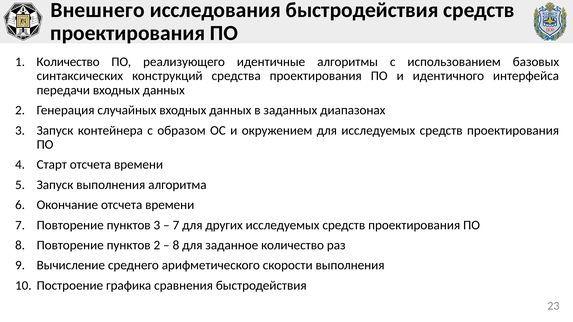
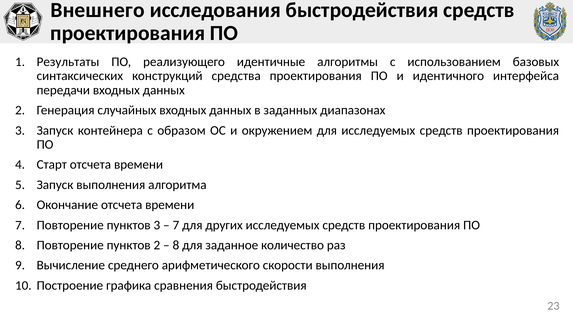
Количество at (68, 62): Количество -> Результаты
